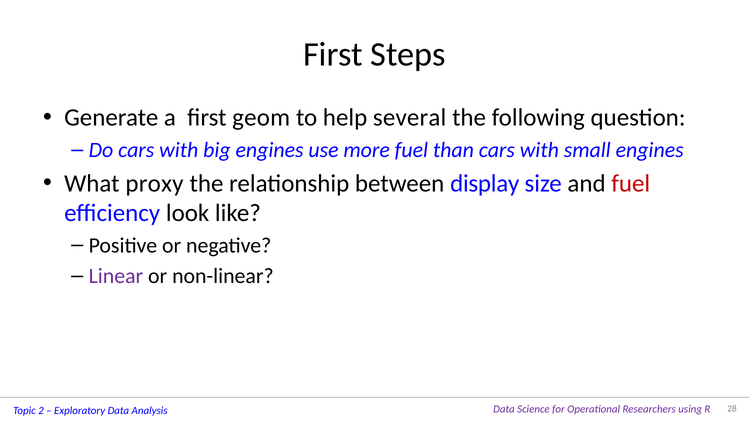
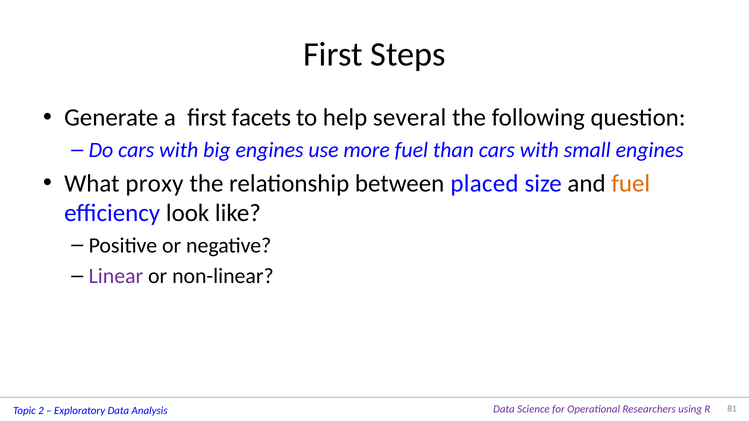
geom: geom -> facets
display: display -> placed
fuel at (631, 183) colour: red -> orange
28: 28 -> 81
